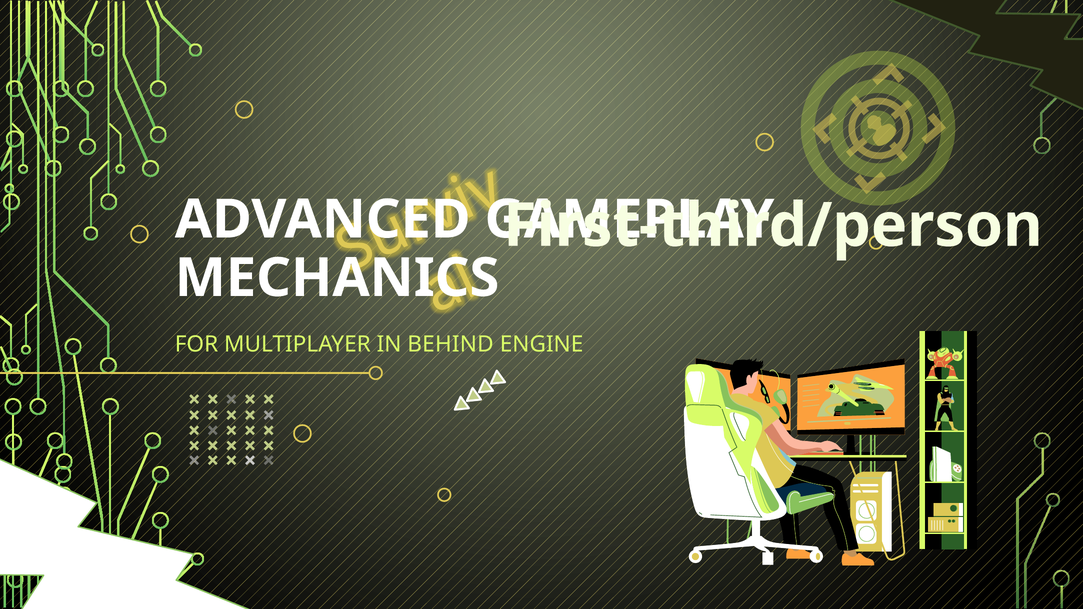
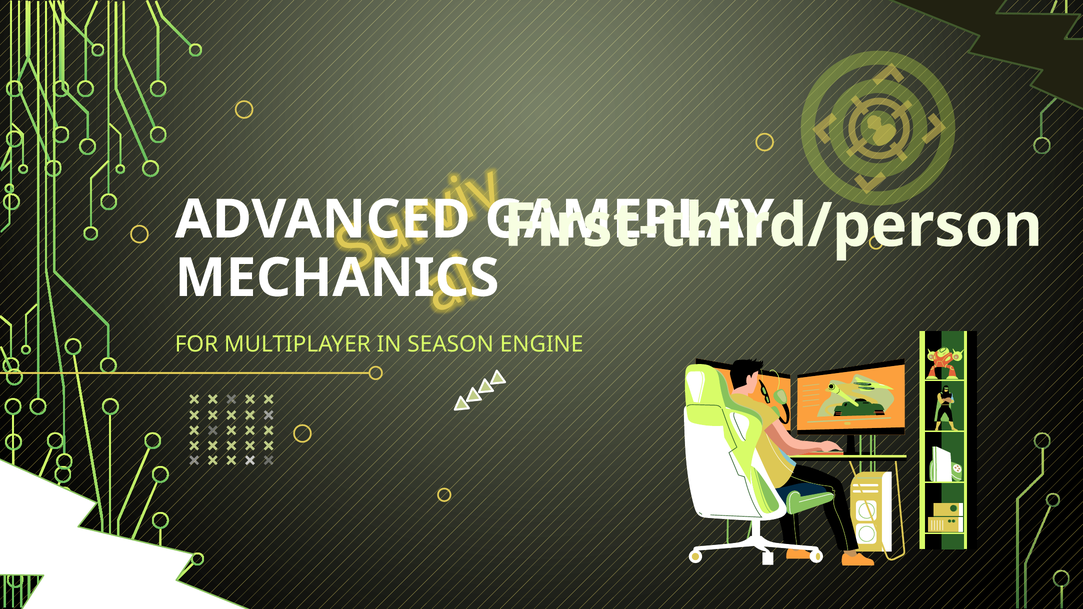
BEHIND: BEHIND -> SEASON
